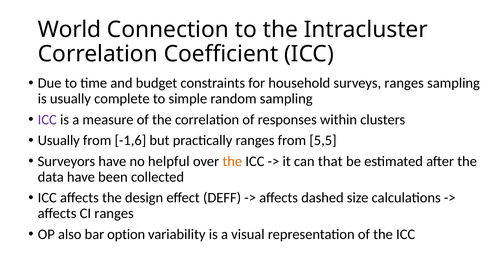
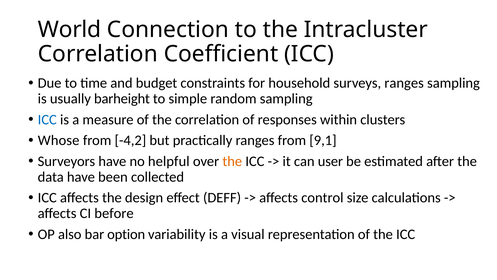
complete: complete -> barheight
ICC at (47, 119) colour: purple -> blue
Usually at (59, 140): Usually -> Whose
-1,6: -1,6 -> -4,2
5,5: 5,5 -> 9,1
that: that -> user
dashed: dashed -> control
CI ranges: ranges -> before
